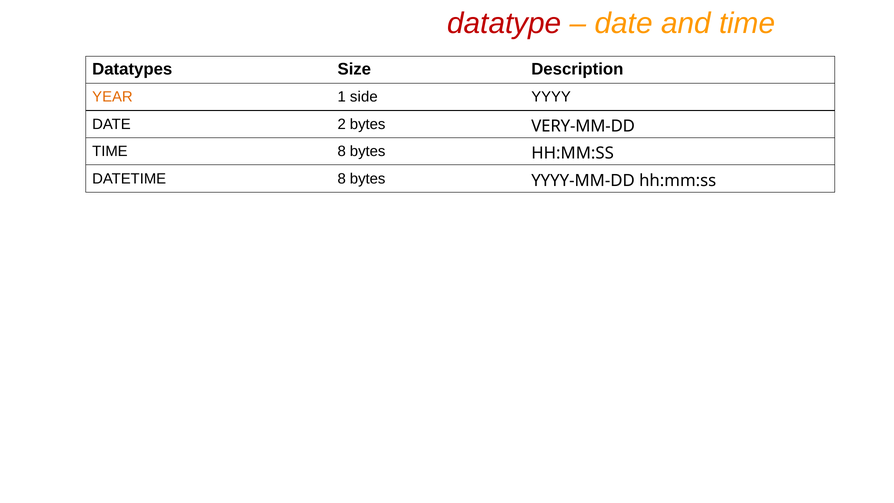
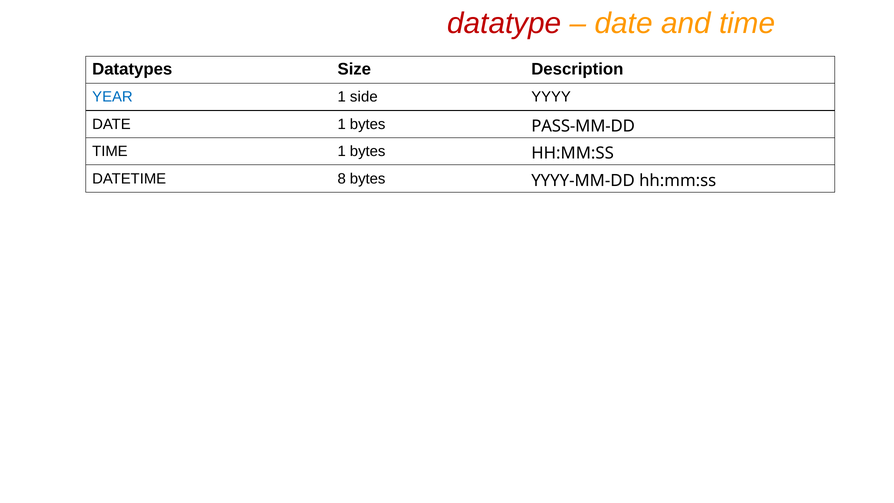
YEAR colour: orange -> blue
DATE 2: 2 -> 1
VERY-MM-DD: VERY-MM-DD -> PASS-MM-DD
TIME 8: 8 -> 1
